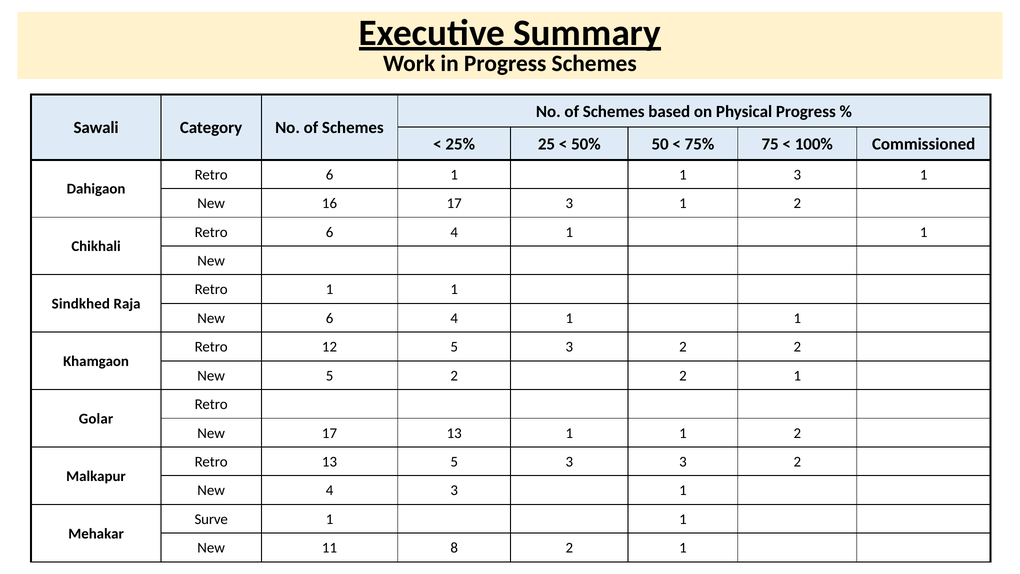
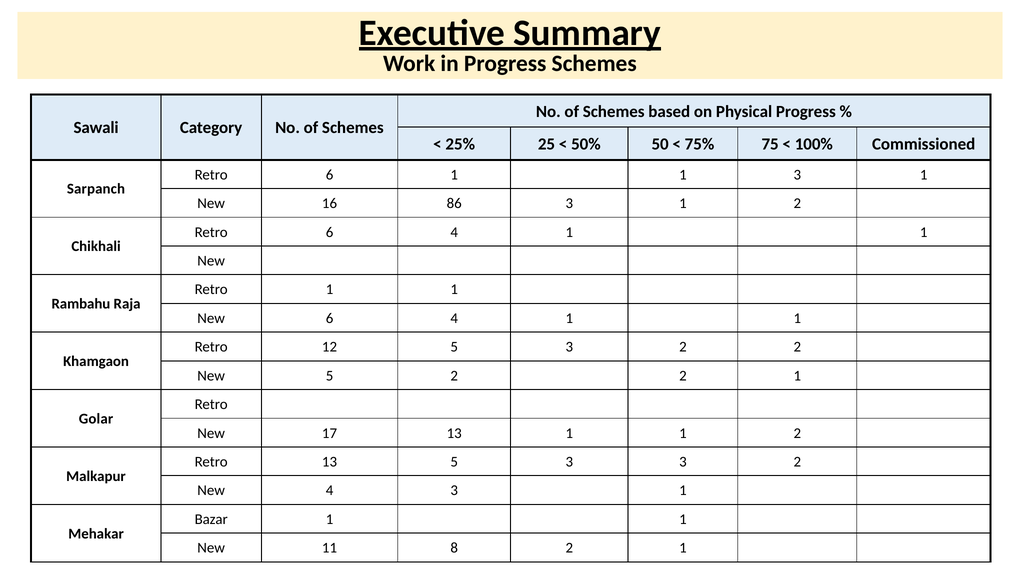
Dahigaon: Dahigaon -> Sarpanch
16 17: 17 -> 86
Sindkhed: Sindkhed -> Rambahu
Surve: Surve -> Bazar
